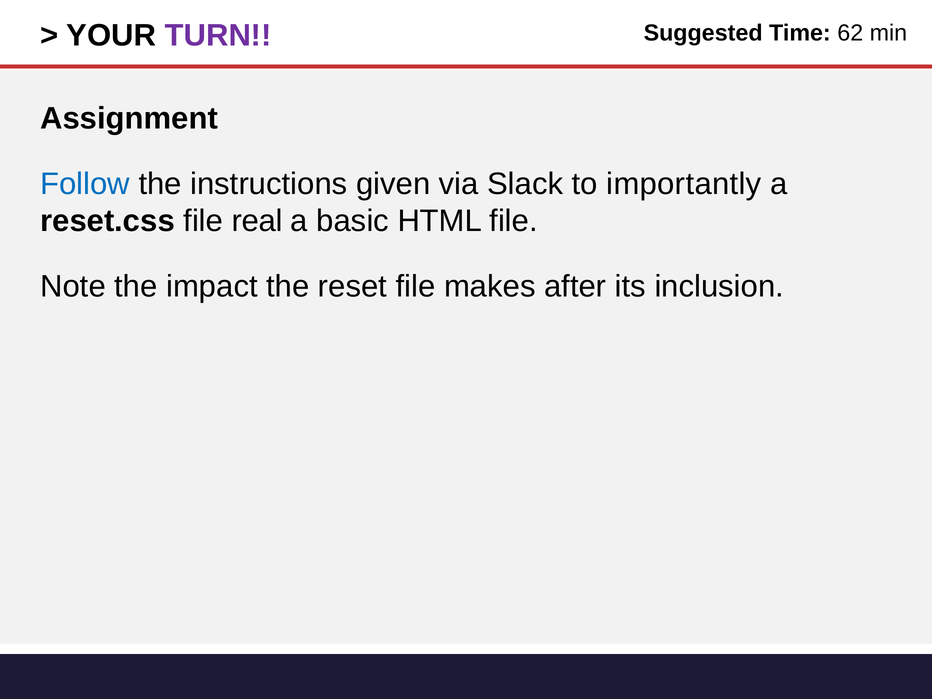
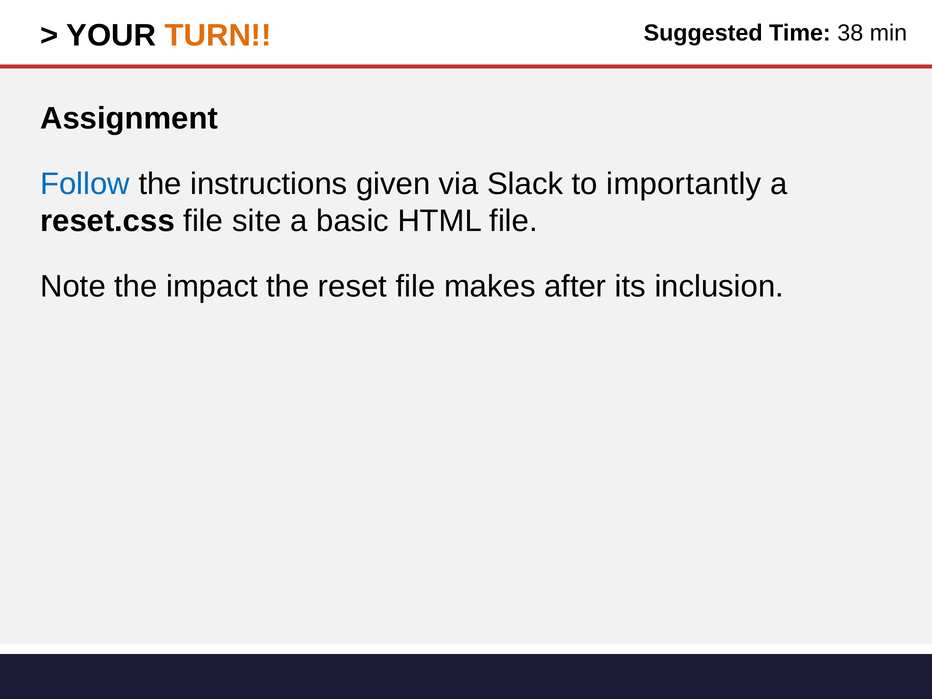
TURN colour: purple -> orange
62: 62 -> 38
real: real -> site
